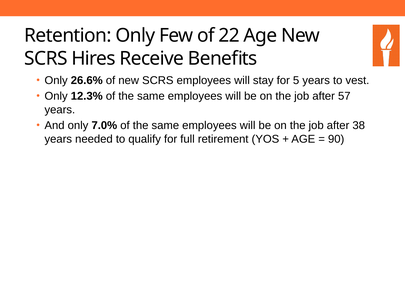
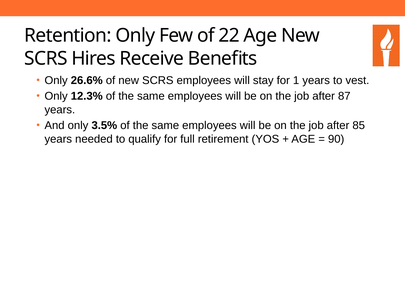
5: 5 -> 1
57: 57 -> 87
7.0%: 7.0% -> 3.5%
38: 38 -> 85
